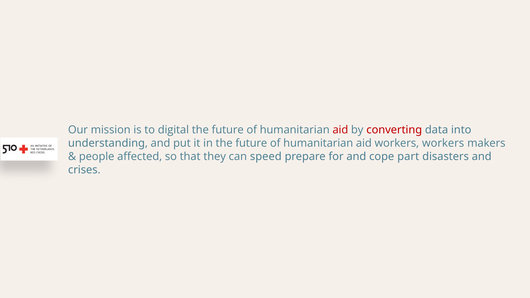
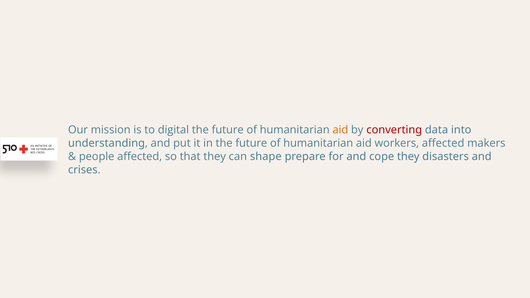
aid at (340, 130) colour: red -> orange
workers workers: workers -> affected
speed: speed -> shape
cope part: part -> they
